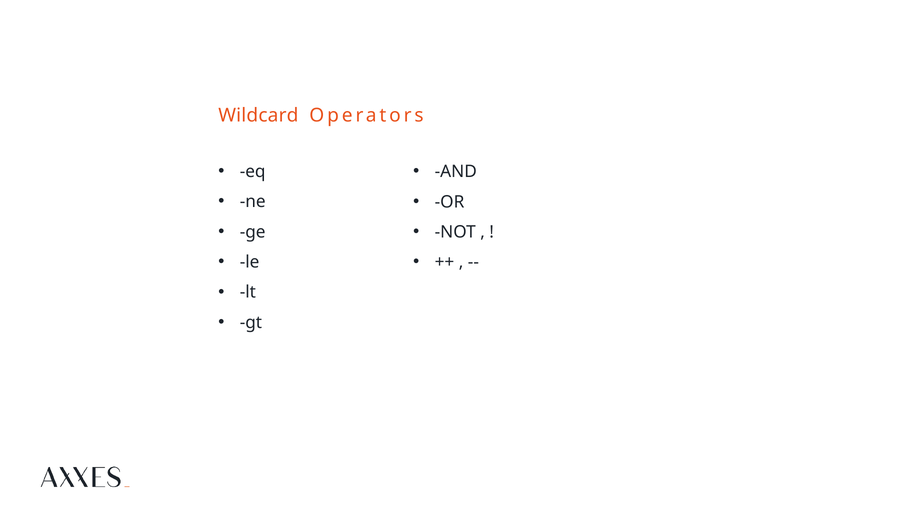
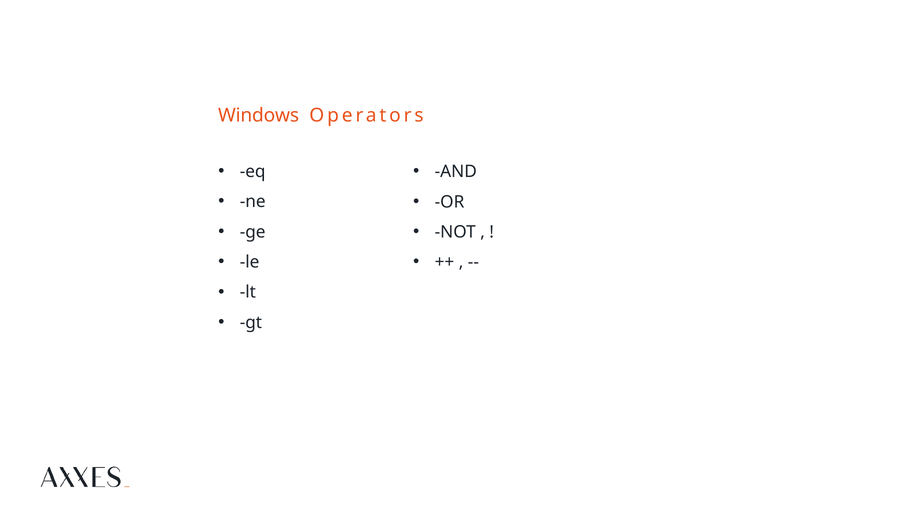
Wildcard: Wildcard -> Windows
